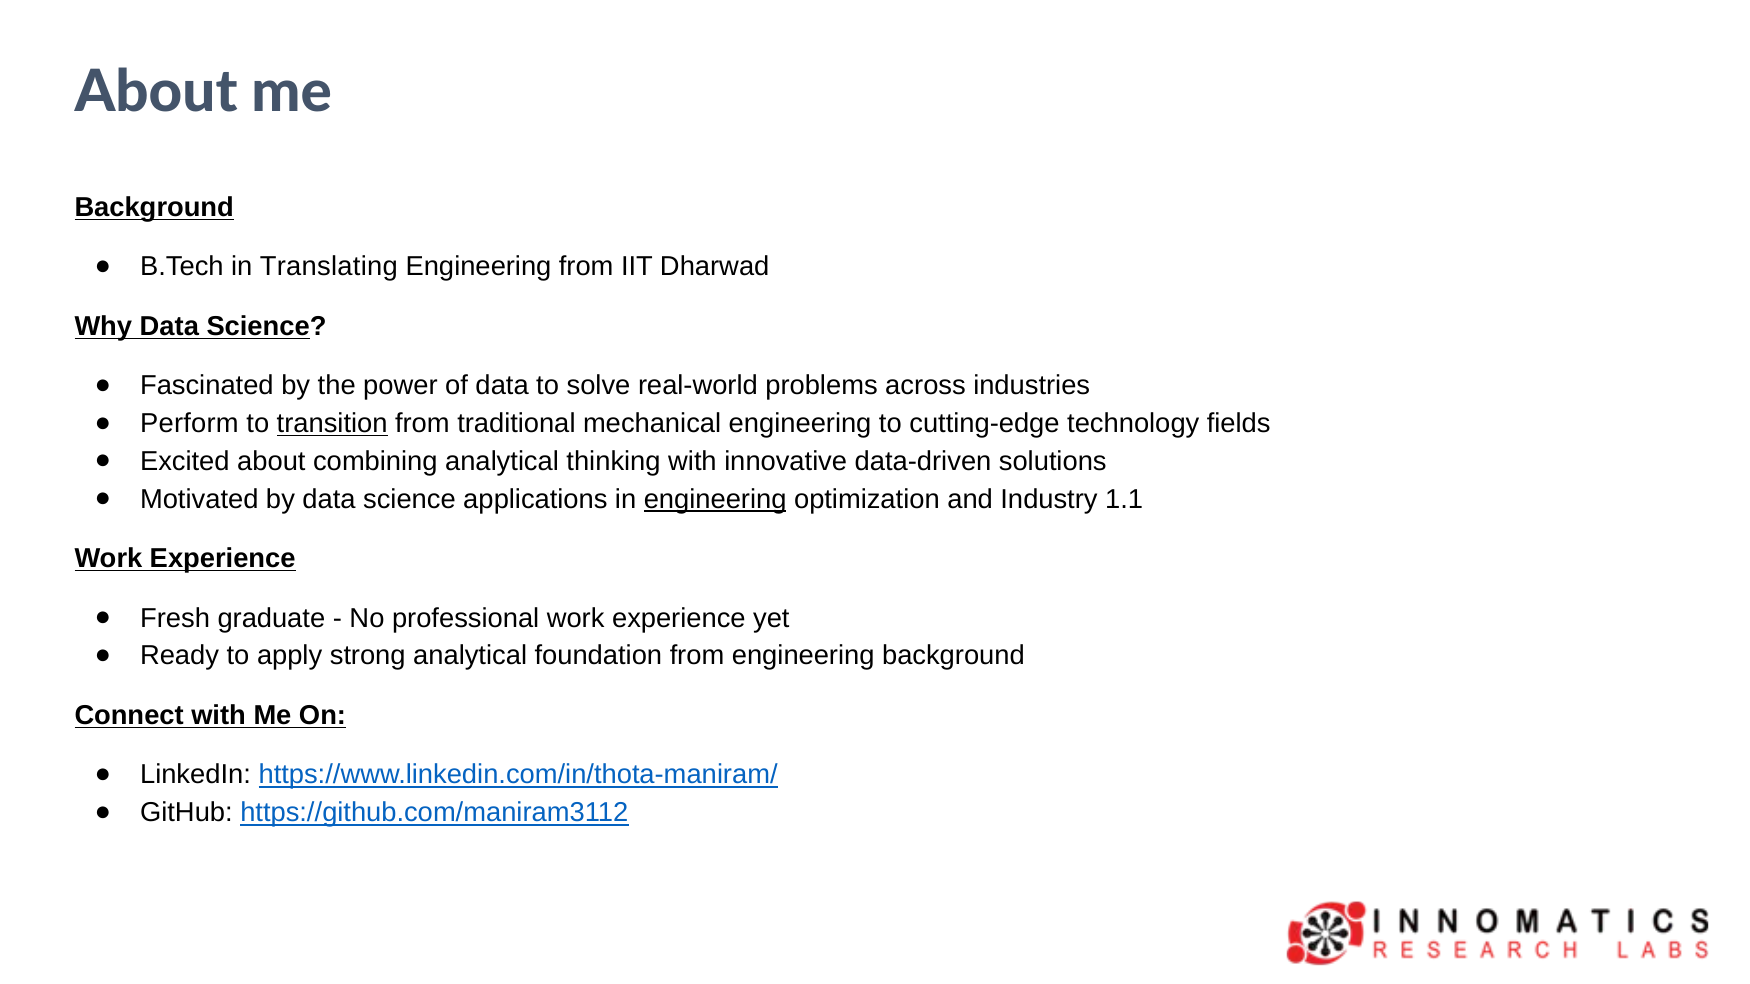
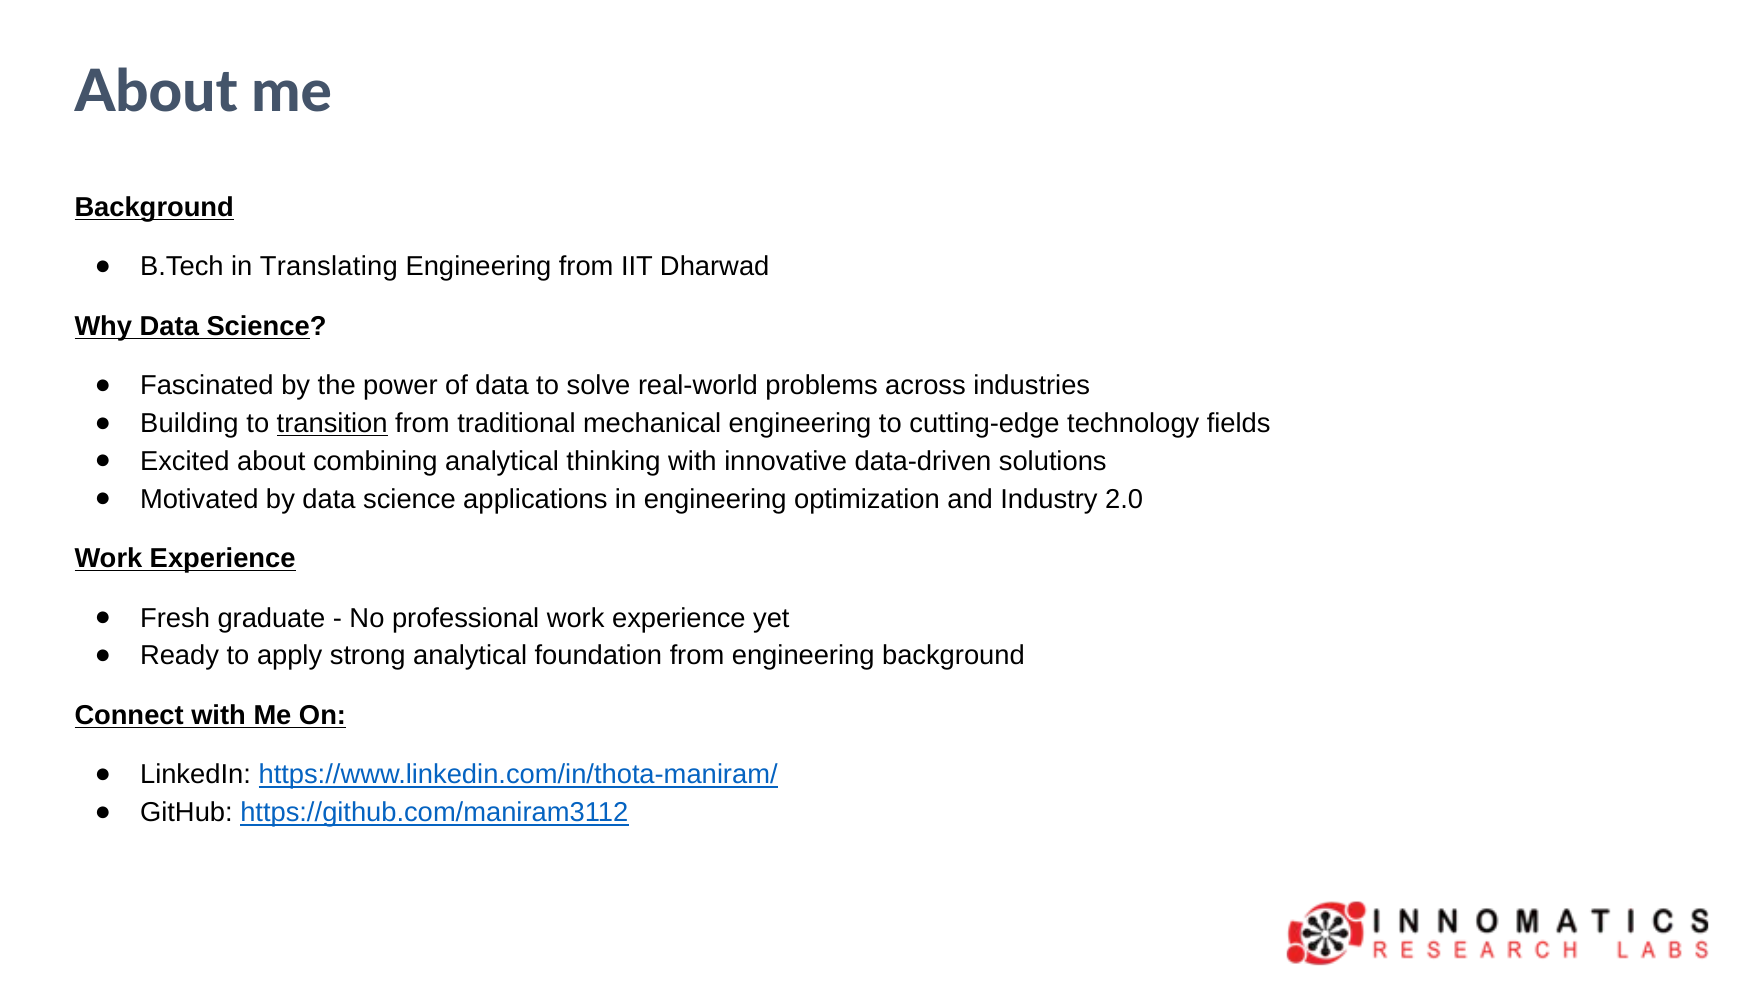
Perform: Perform -> Building
engineering at (715, 499) underline: present -> none
1.1: 1.1 -> 2.0
